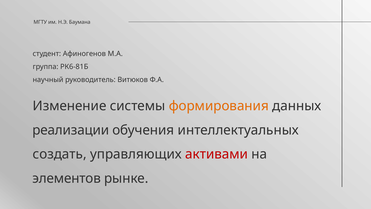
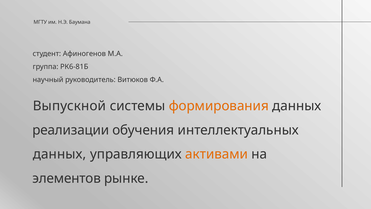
Изменение: Изменение -> Выпускной
создать at (60, 154): создать -> данных
активами colour: red -> orange
